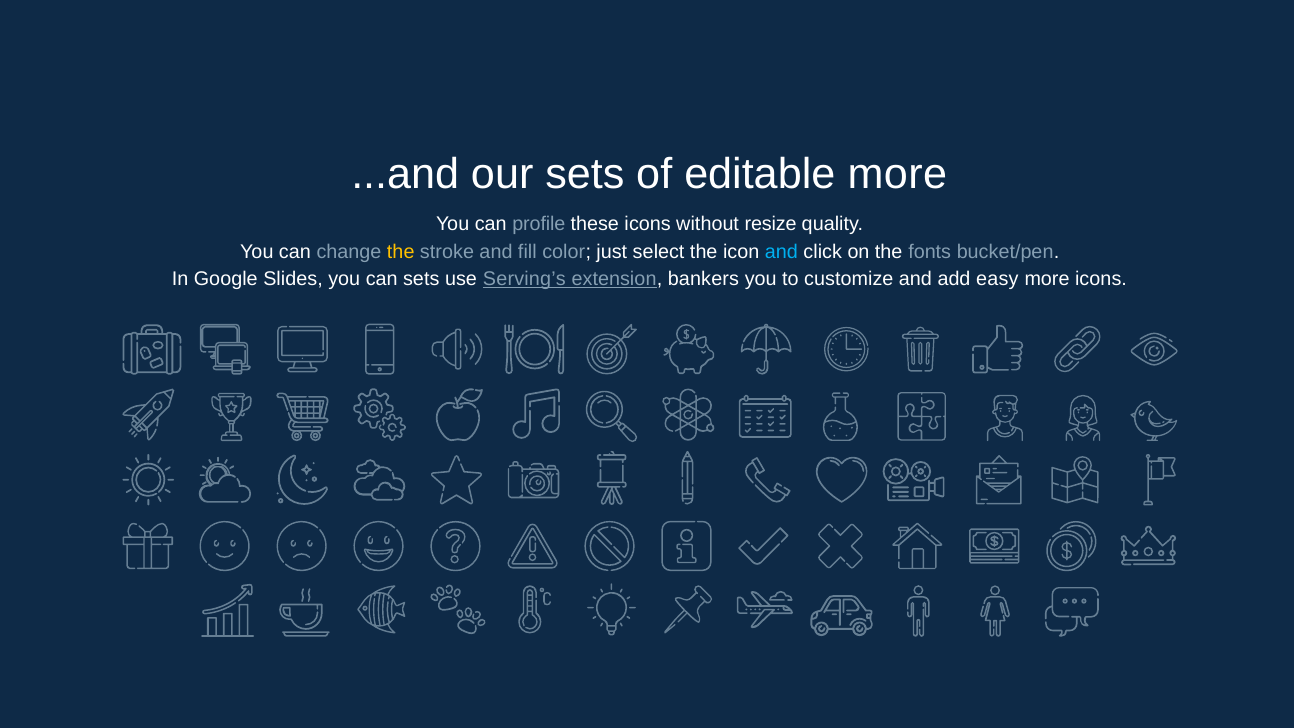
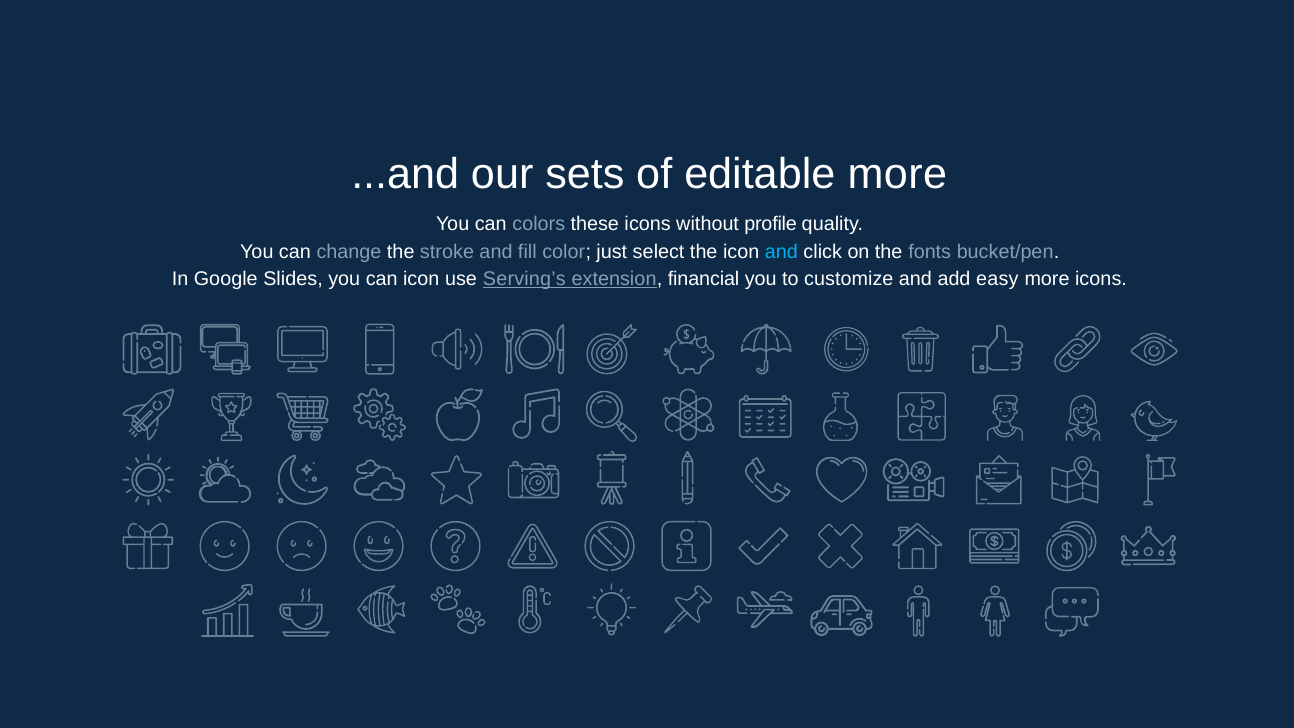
profile: profile -> colors
resize: resize -> profile
the at (401, 251) colour: yellow -> white
can sets: sets -> icon
bankers: bankers -> financial
